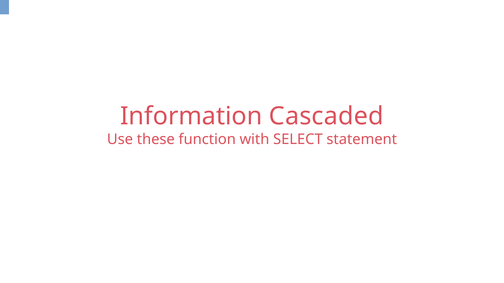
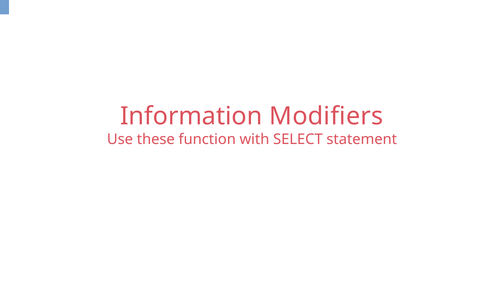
Cascaded: Cascaded -> Modifiers
